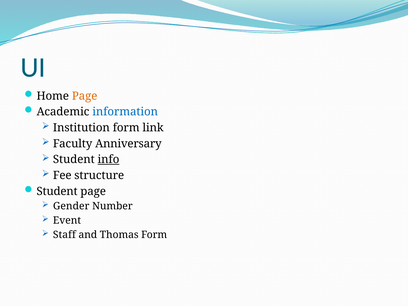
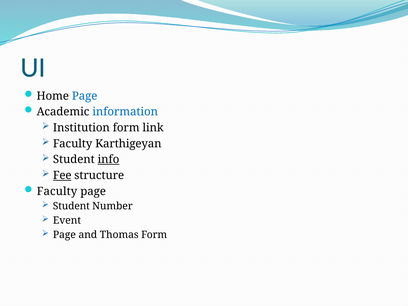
Page at (85, 96) colour: orange -> blue
Anniversary: Anniversary -> Karthigeyan
Fee underline: none -> present
Student at (57, 191): Student -> Faculty
Gender at (71, 206): Gender -> Student
Staff at (64, 235): Staff -> Page
